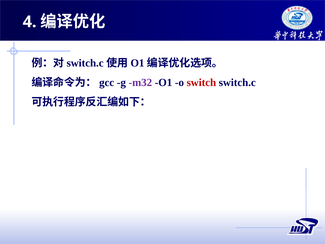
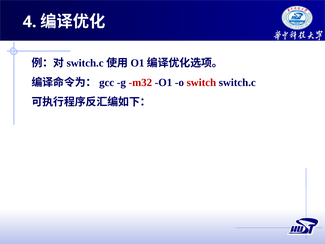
m32 colour: purple -> red
